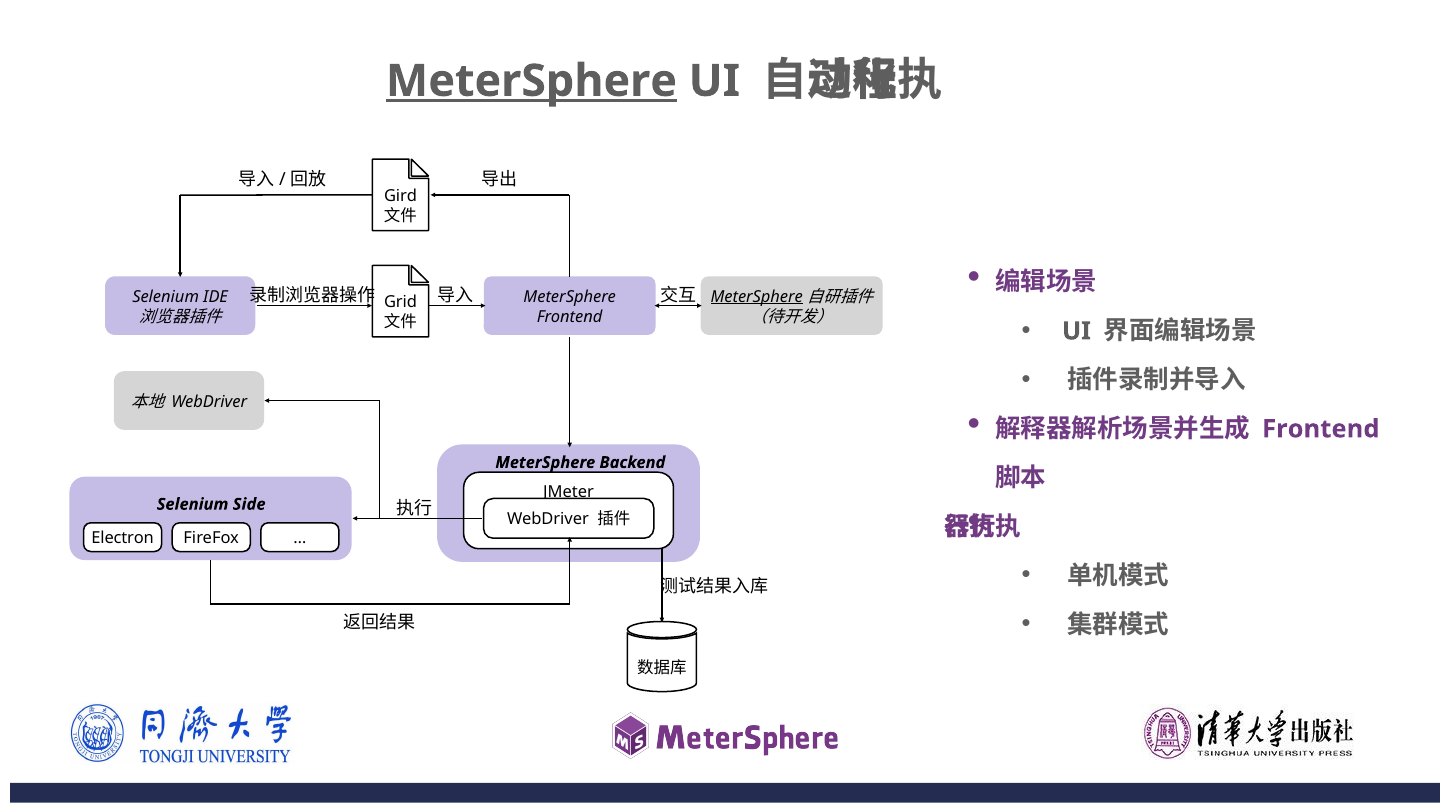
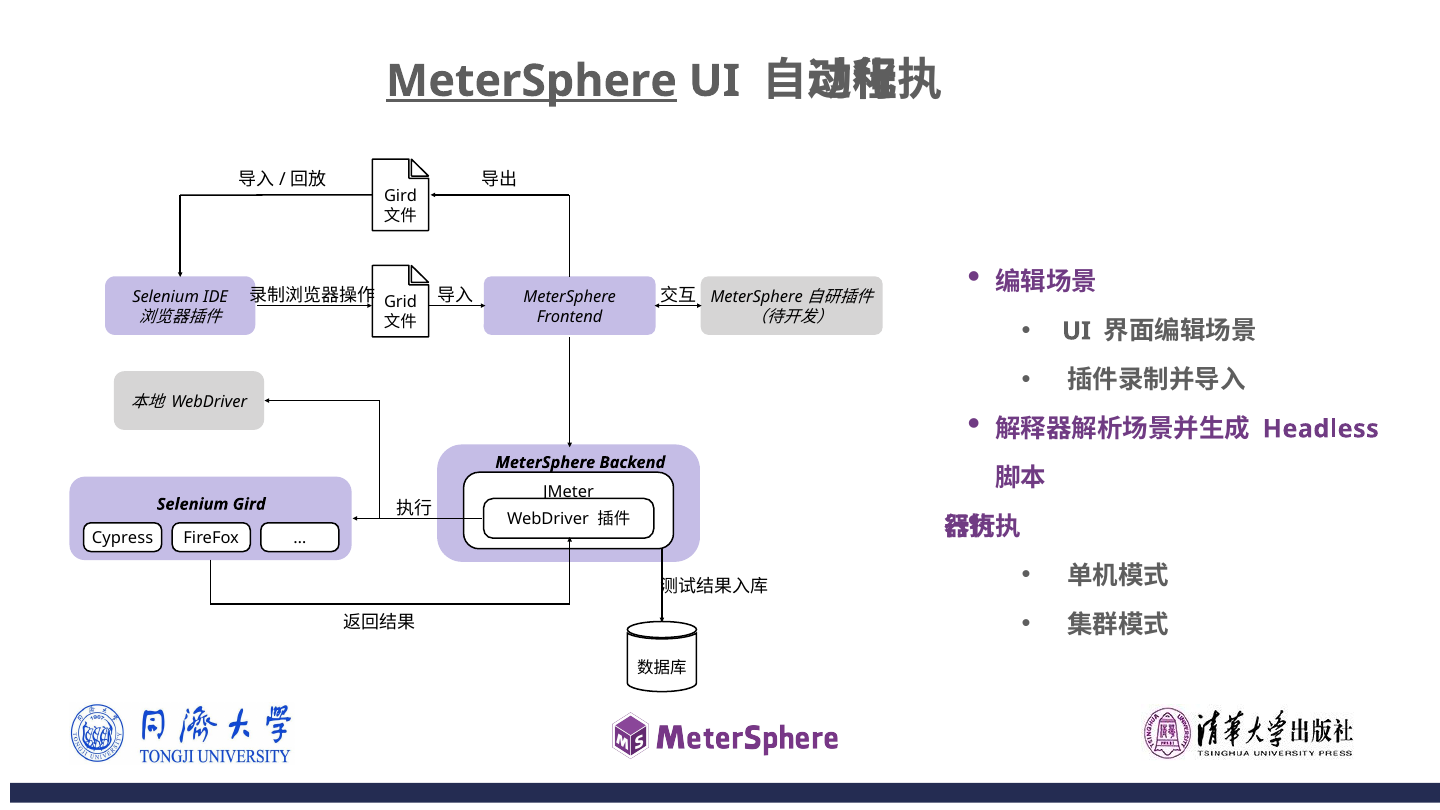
MeterSphere at (757, 297) underline: present -> none
Frontend at (1321, 429): Frontend -> Headless
Selenium Side: Side -> Gird
Electron: Electron -> Cypress
